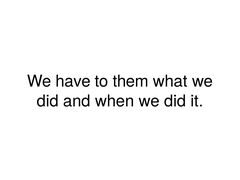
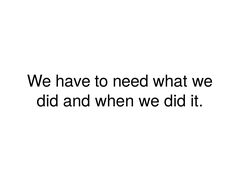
them: them -> need
